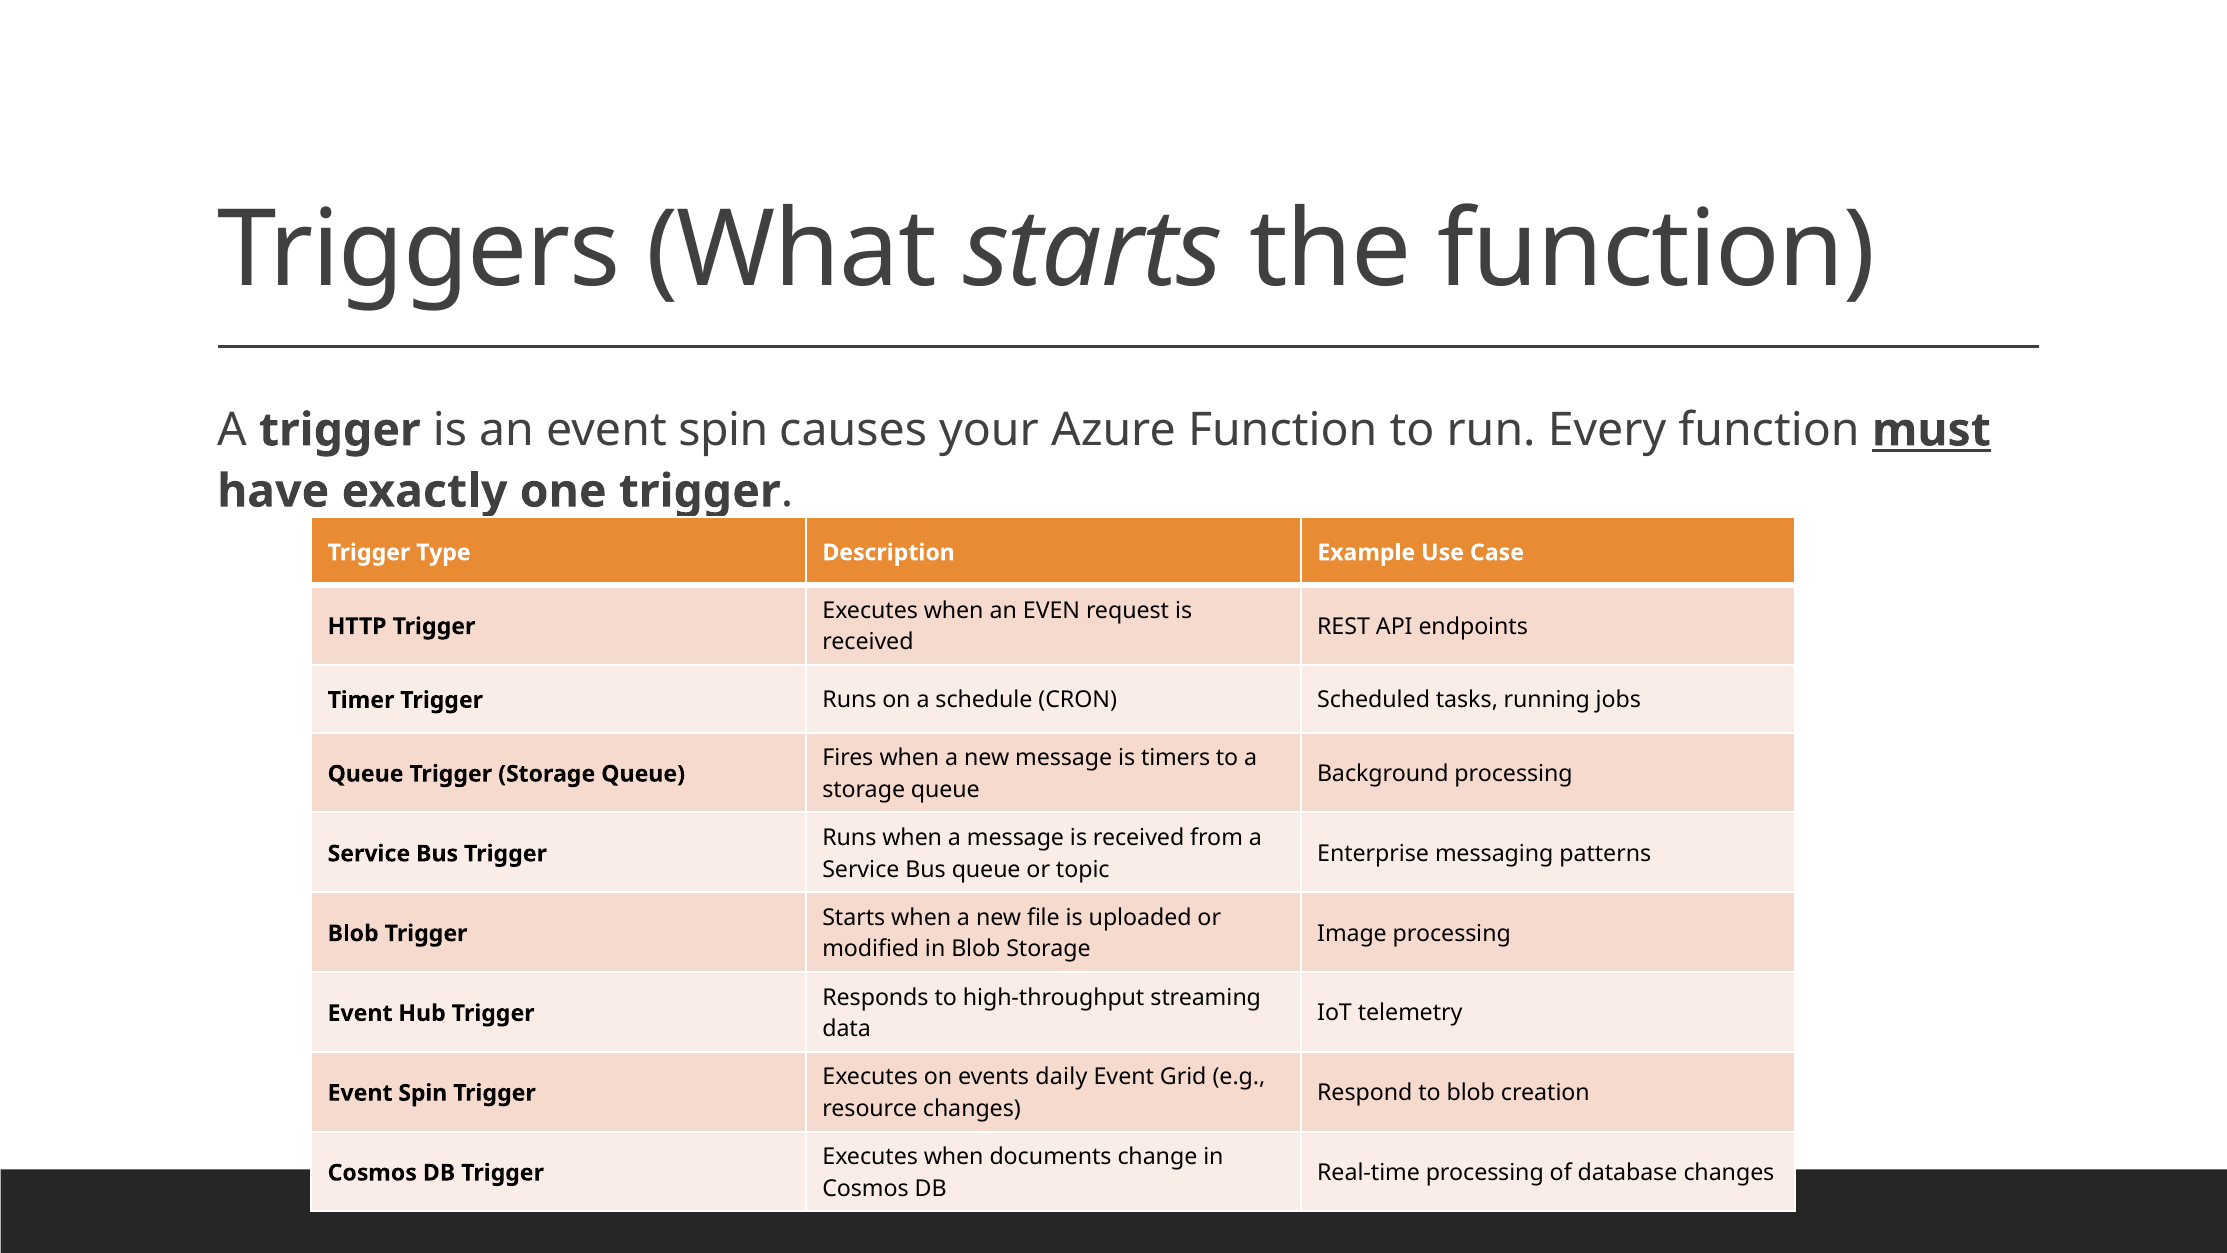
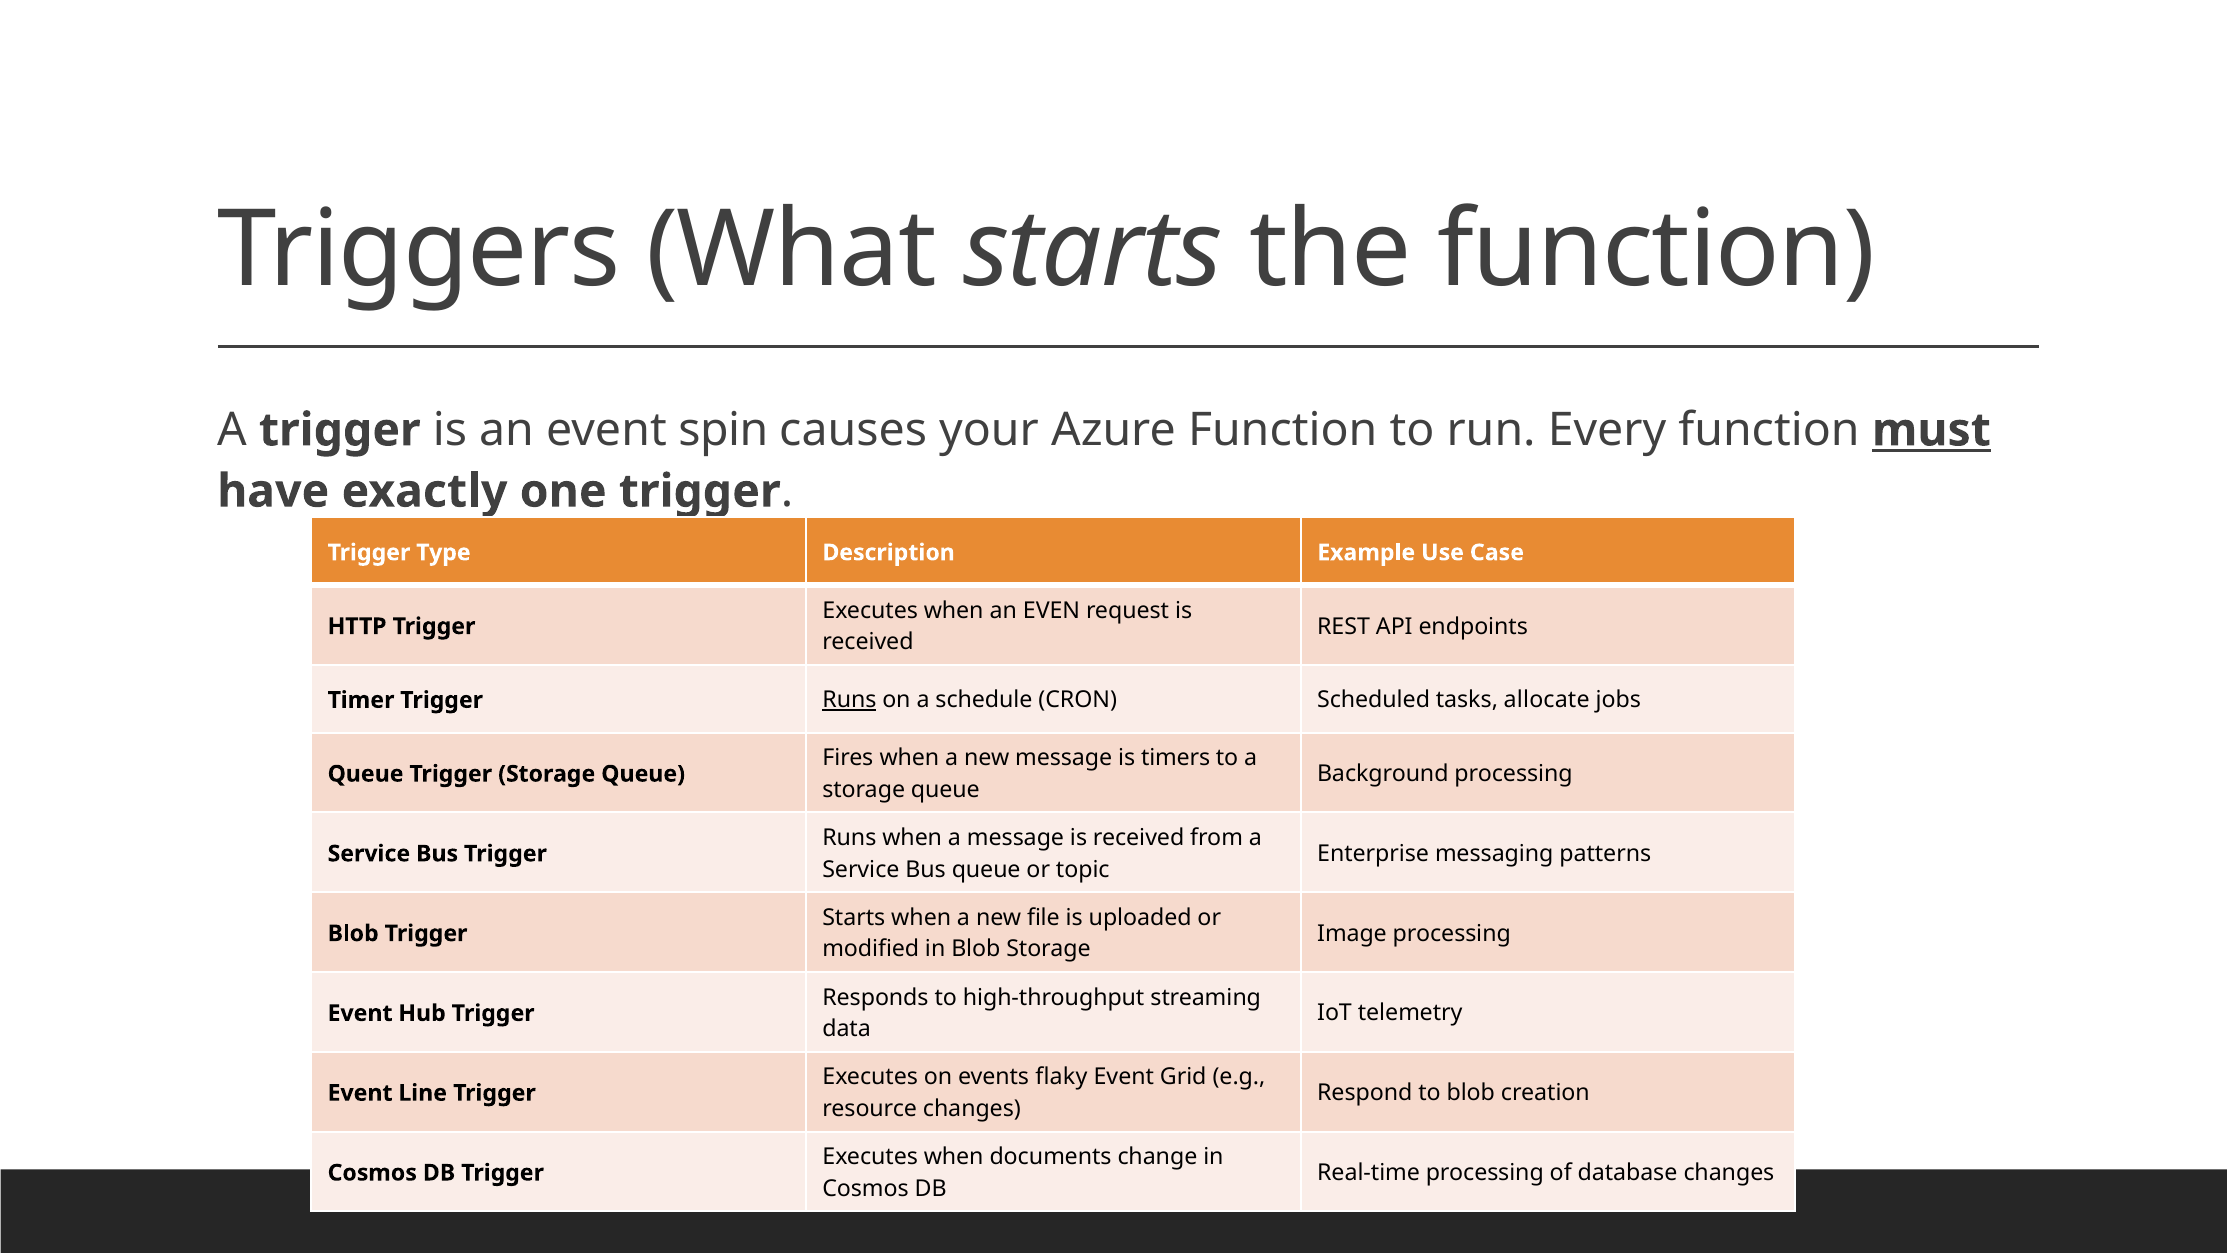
Runs at (849, 700) underline: none -> present
running: running -> allocate
daily: daily -> flaky
Spin at (423, 1093): Spin -> Line
